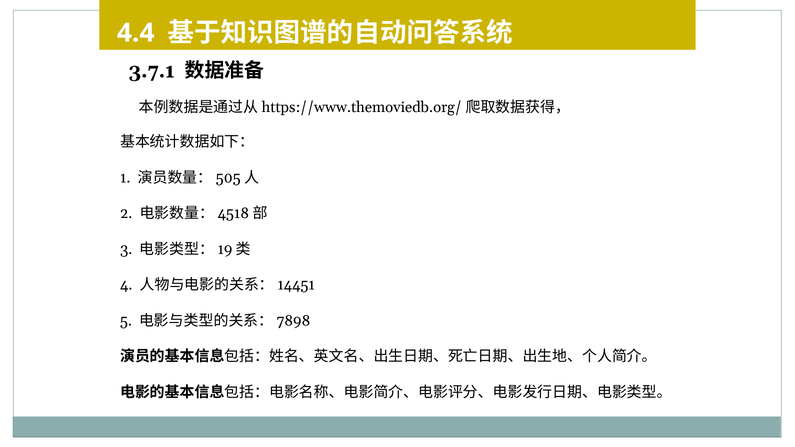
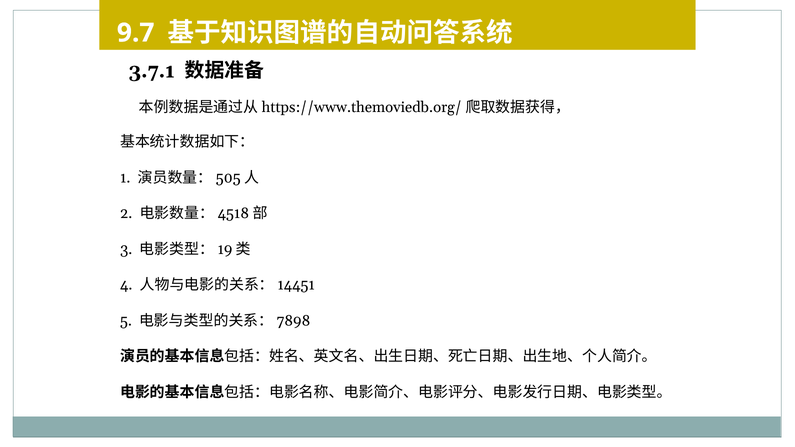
4.4: 4.4 -> 9.7
